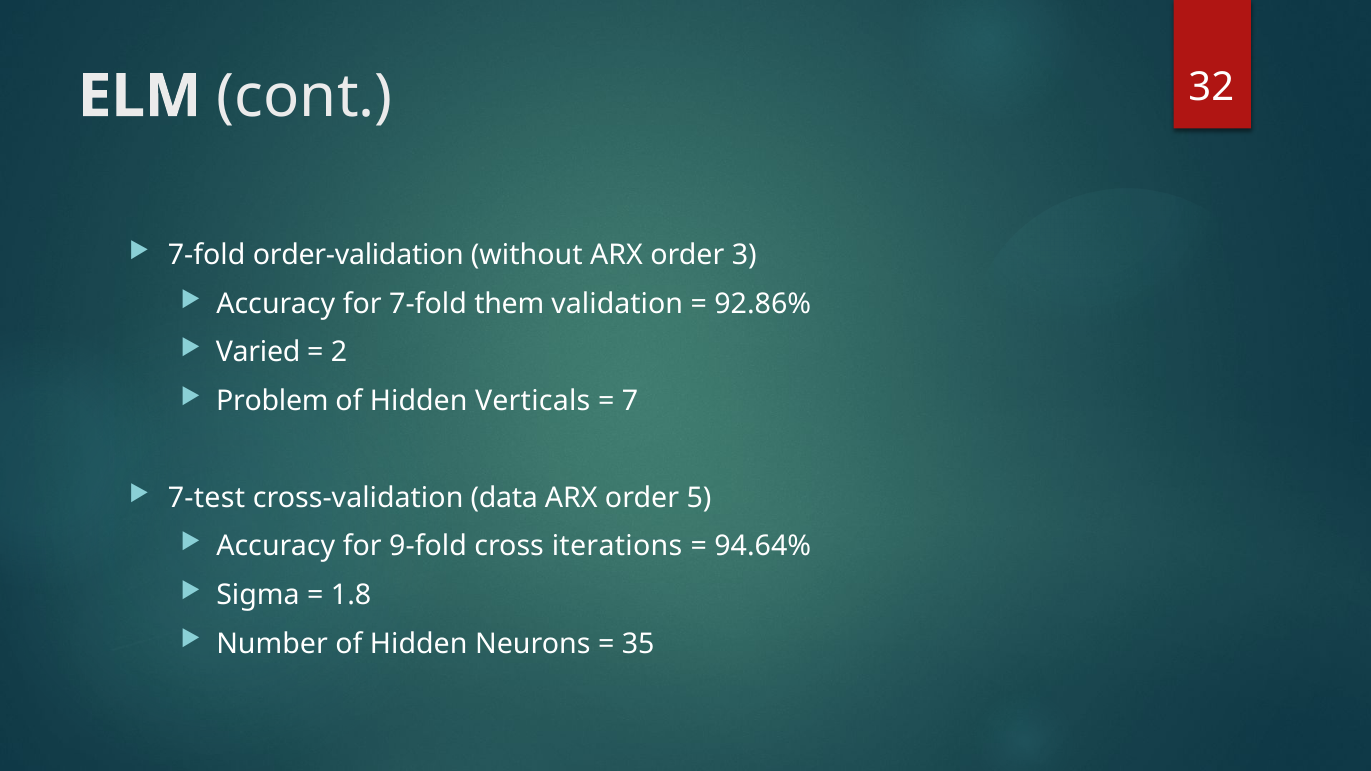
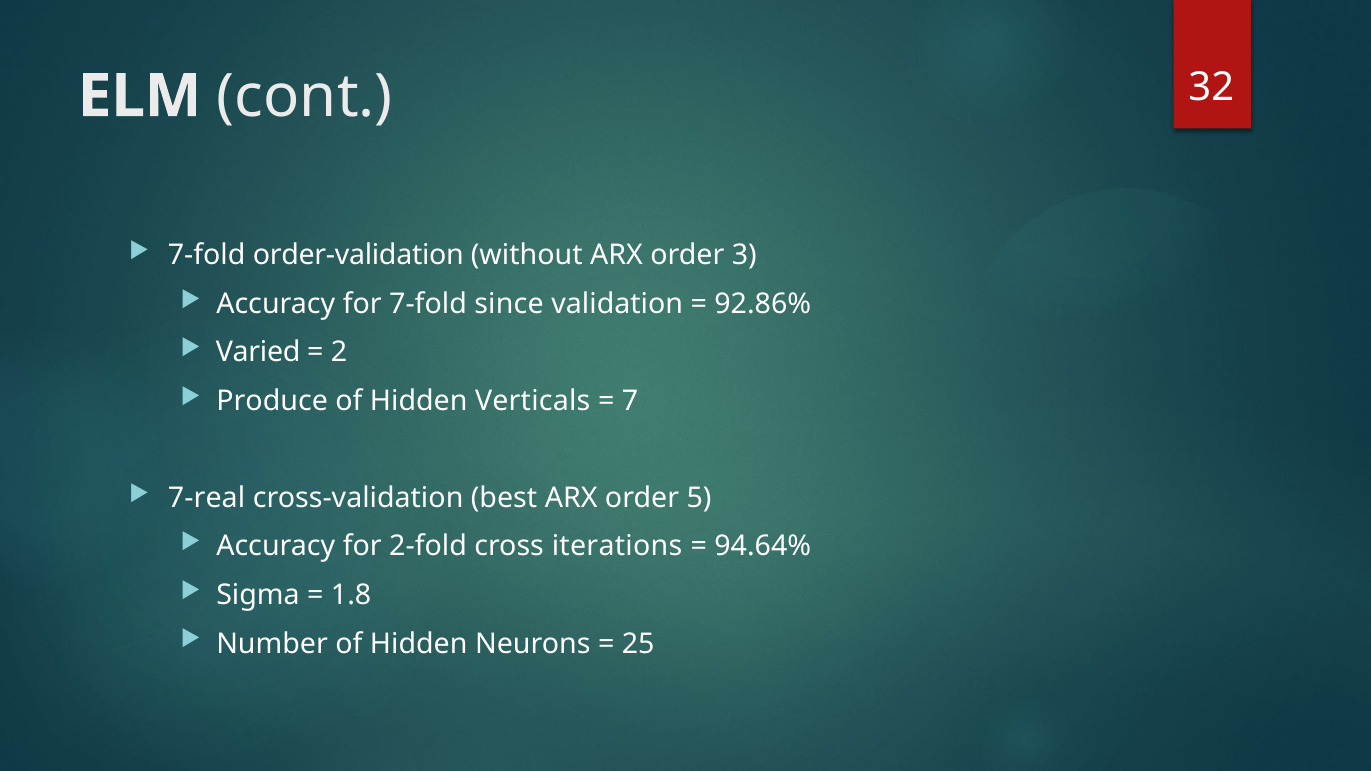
them: them -> since
Problem: Problem -> Produce
7-test: 7-test -> 7-real
data: data -> best
9-fold: 9-fold -> 2-fold
35: 35 -> 25
